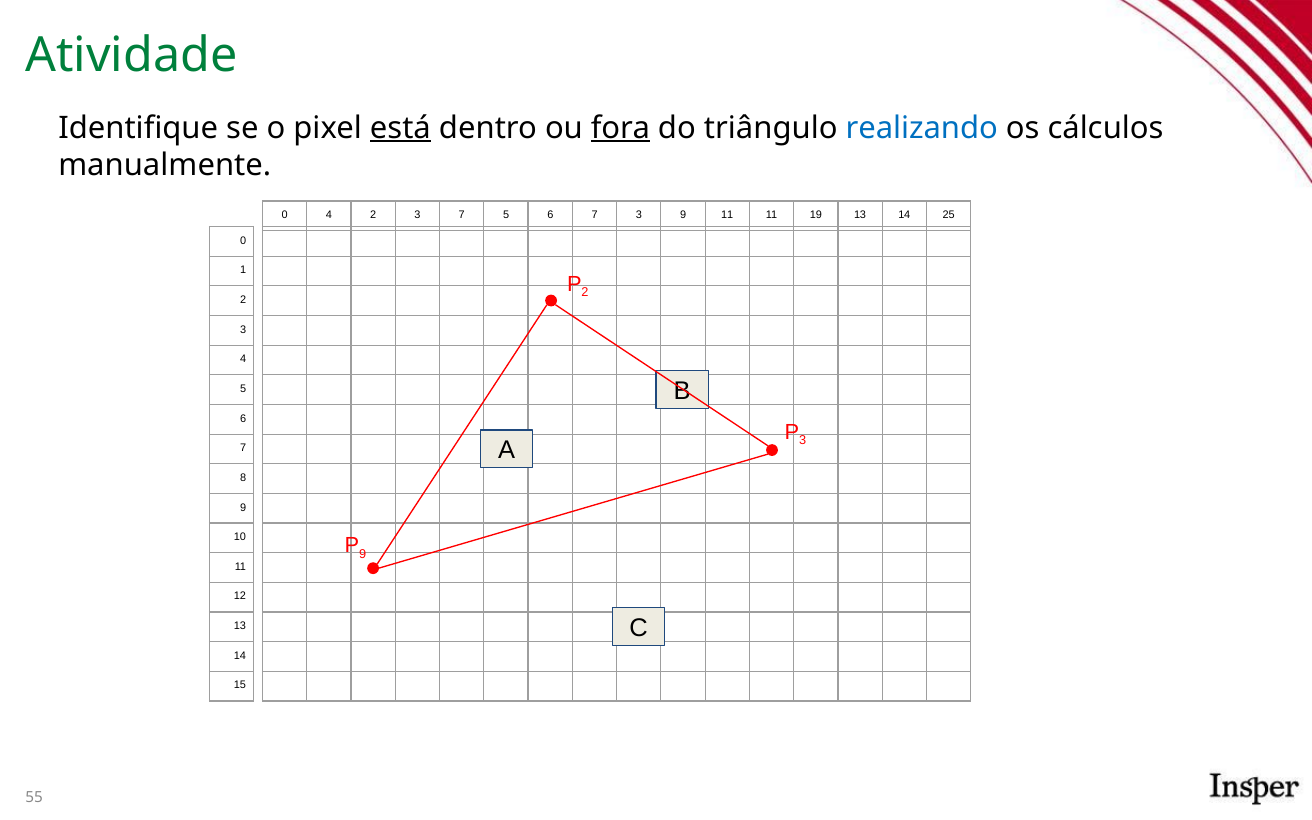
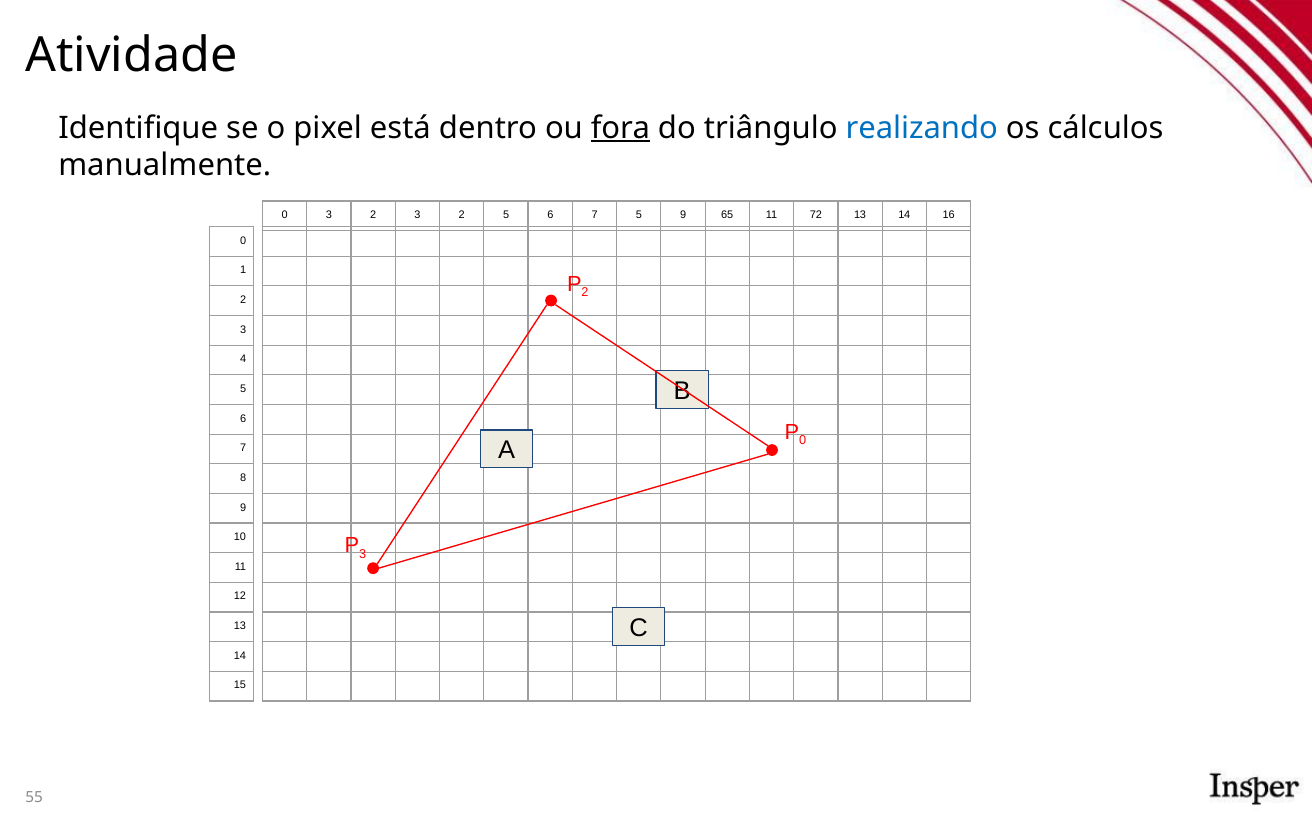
Atividade colour: green -> black
está underline: present -> none
0 4: 4 -> 3
2 3 7: 7 -> 2
7 3: 3 -> 5
9 11: 11 -> 65
19: 19 -> 72
25: 25 -> 16
3 at (803, 441): 3 -> 0
9 at (363, 554): 9 -> 3
